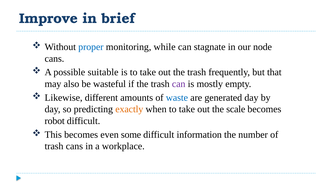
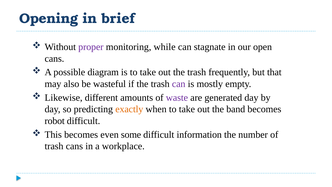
Improve: Improve -> Opening
proper colour: blue -> purple
node: node -> open
suitable: suitable -> diagram
waste colour: blue -> purple
scale: scale -> band
